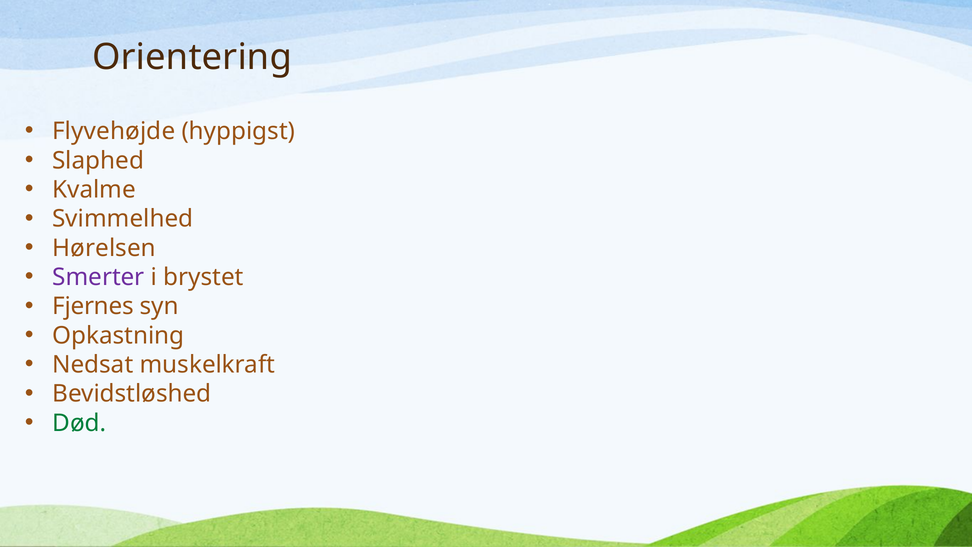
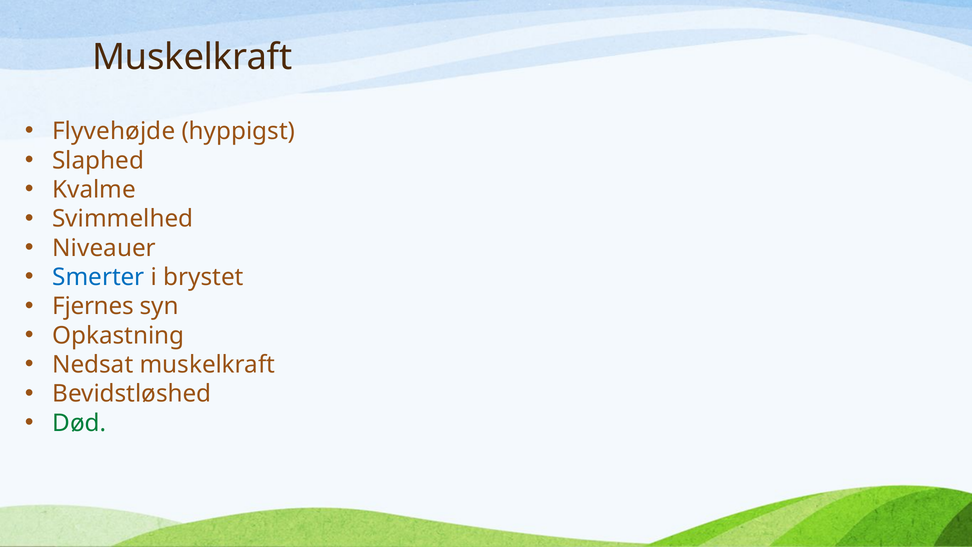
Orientering at (192, 57): Orientering -> Muskelkraft
Hørelsen: Hørelsen -> Niveauer
Smerter colour: purple -> blue
